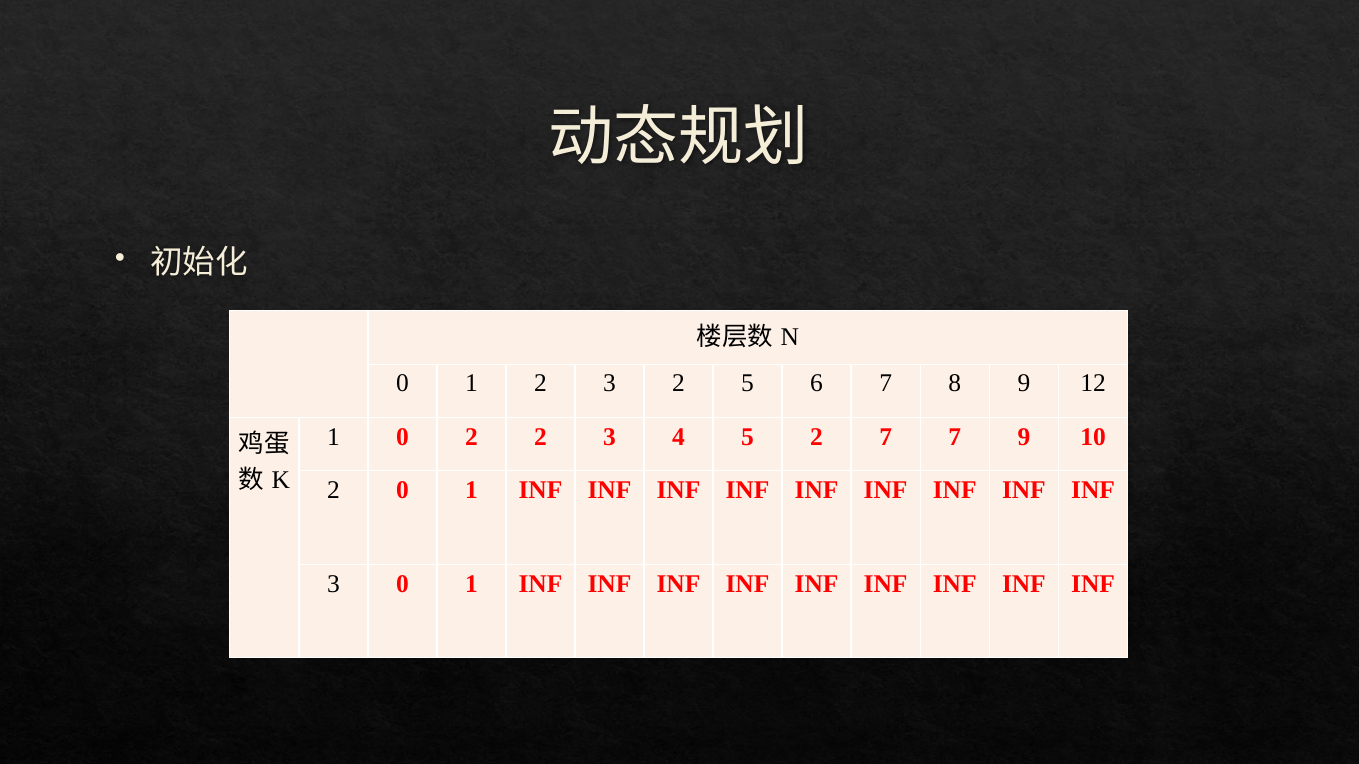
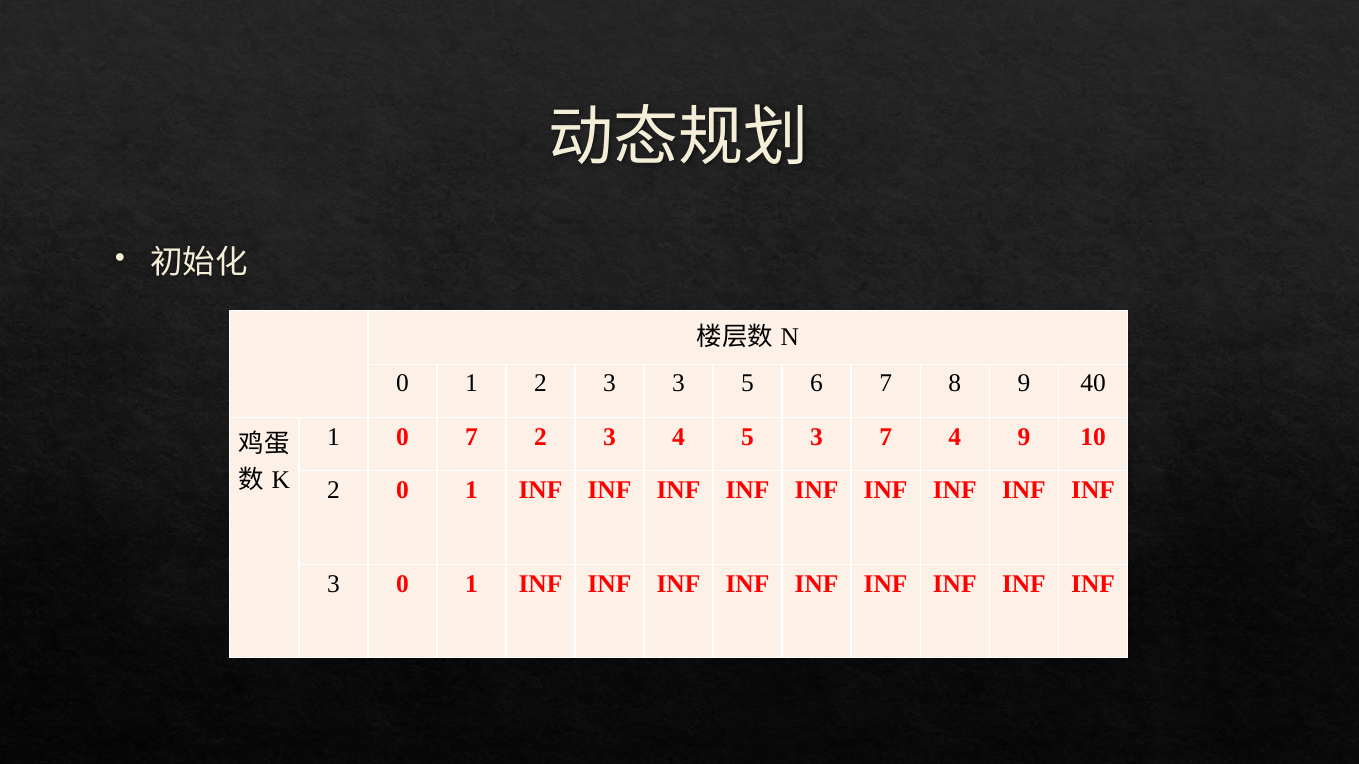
3 2: 2 -> 3
12: 12 -> 40
0 2: 2 -> 7
5 2: 2 -> 3
7 7: 7 -> 4
